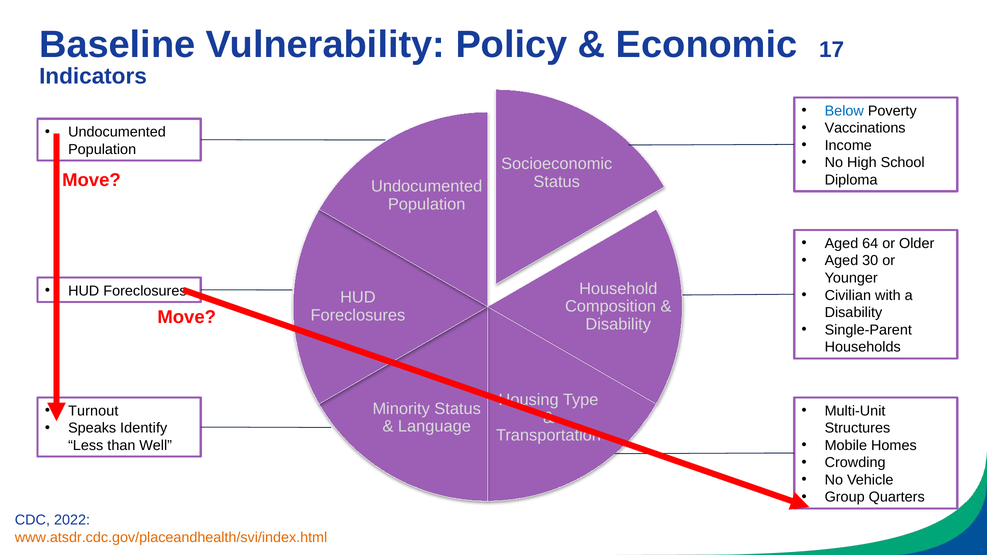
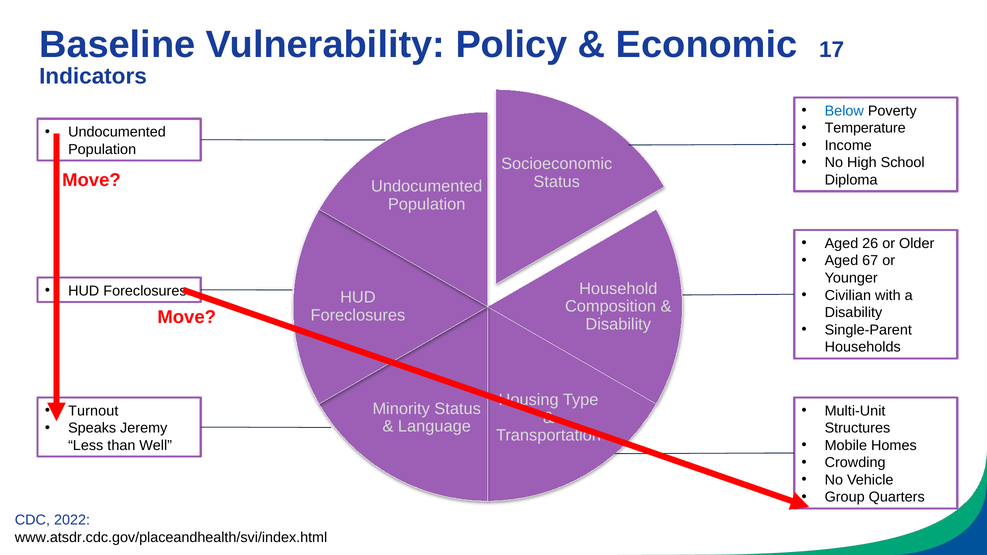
Vaccinations: Vaccinations -> Temperature
64: 64 -> 26
30: 30 -> 67
Identify: Identify -> Jeremy
www.atsdr.cdc.gov/placeandhealth/svi/index.html colour: orange -> black
